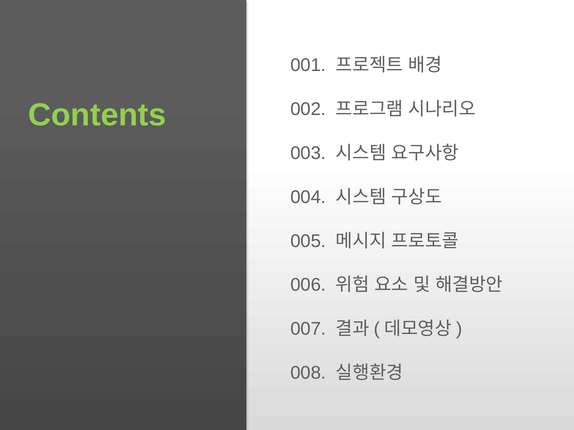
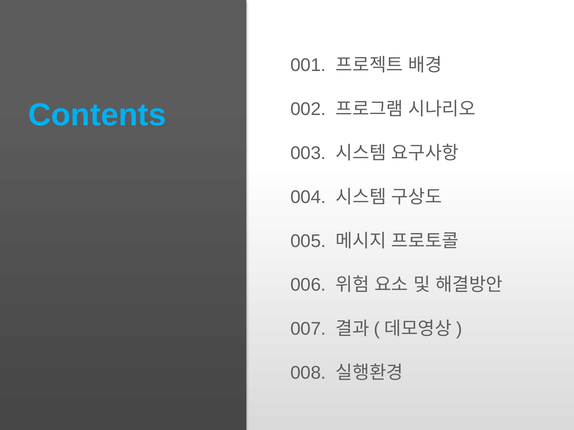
Contents colour: light green -> light blue
